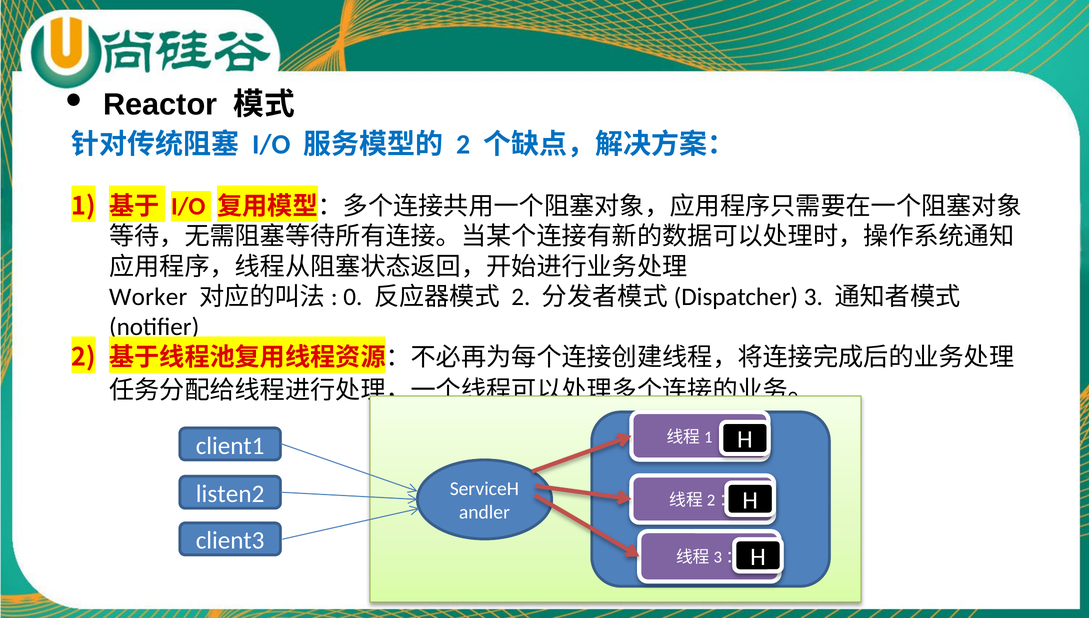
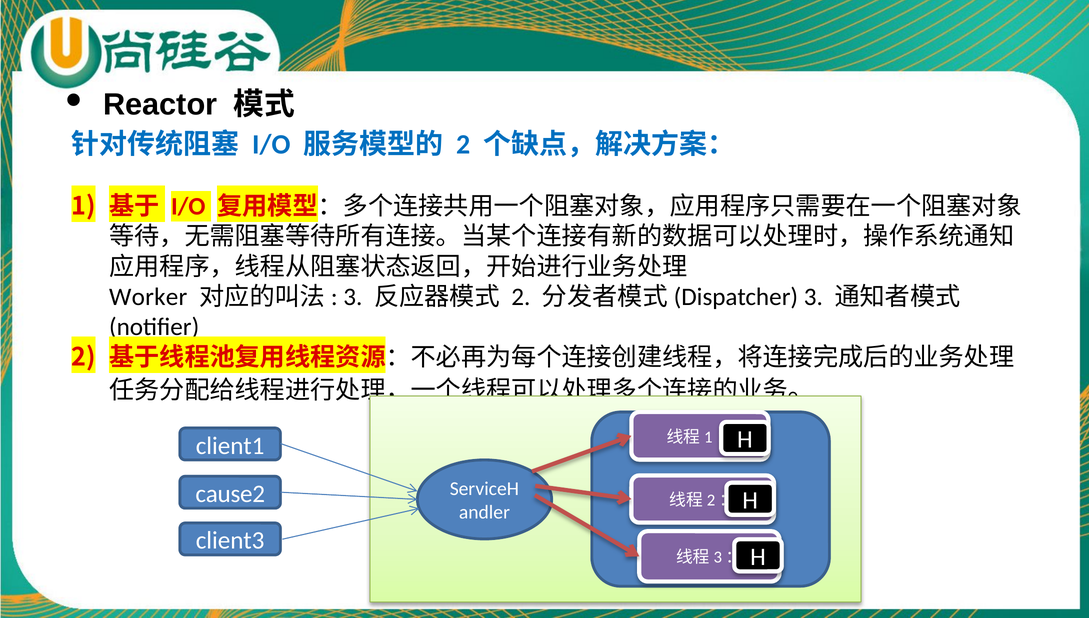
0 at (353, 297): 0 -> 3
listen2: listen2 -> cause2
